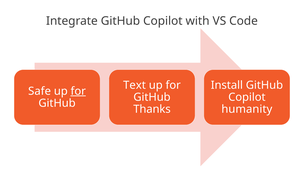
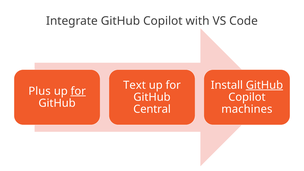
GitHub at (264, 85) underline: none -> present
Safe: Safe -> Plus
Thanks: Thanks -> Central
humanity: humanity -> machines
